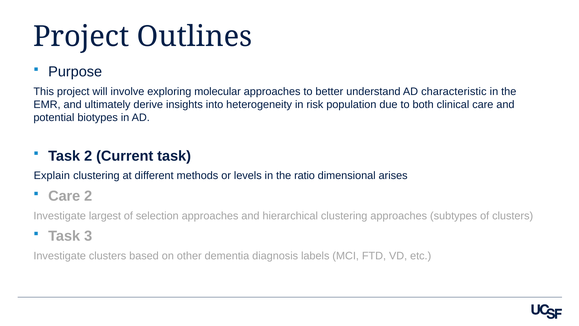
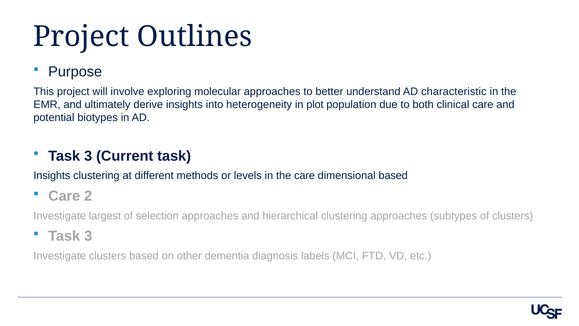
risk: risk -> plot
2 at (88, 156): 2 -> 3
Explain at (52, 176): Explain -> Insights
the ratio: ratio -> care
dimensional arises: arises -> based
